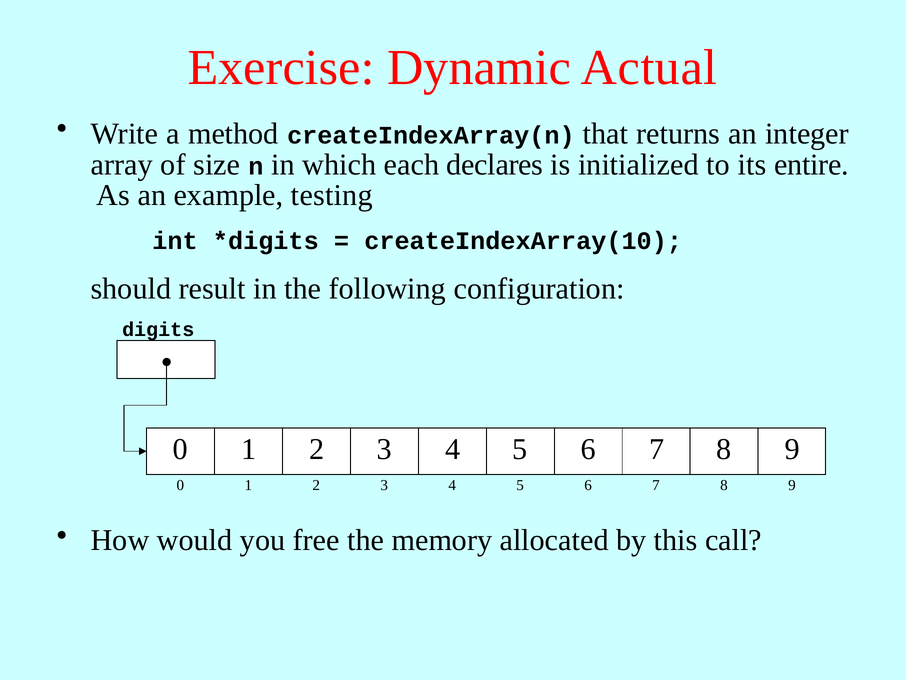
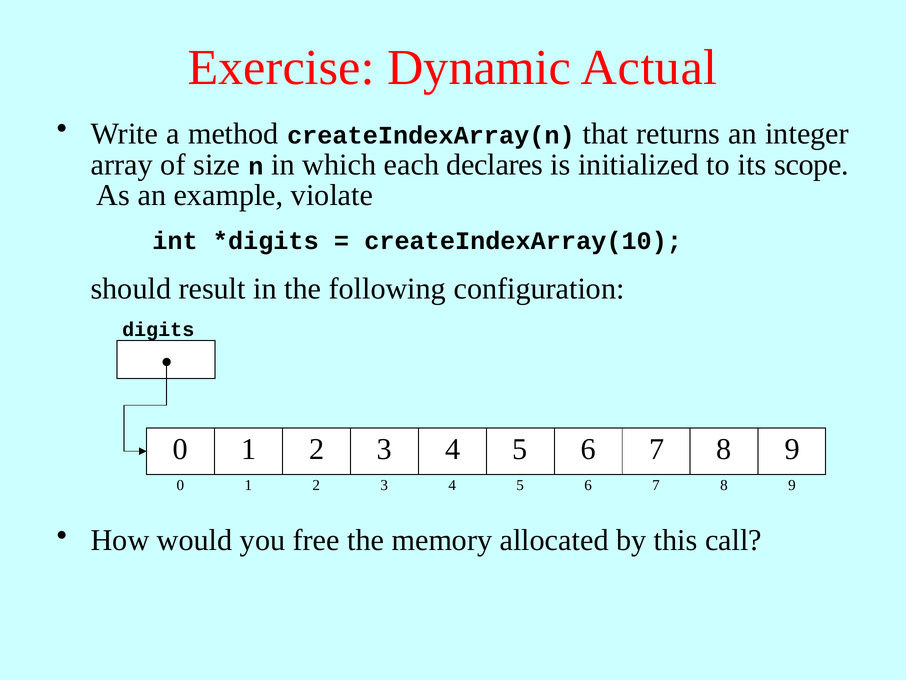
entire: entire -> scope
testing: testing -> violate
